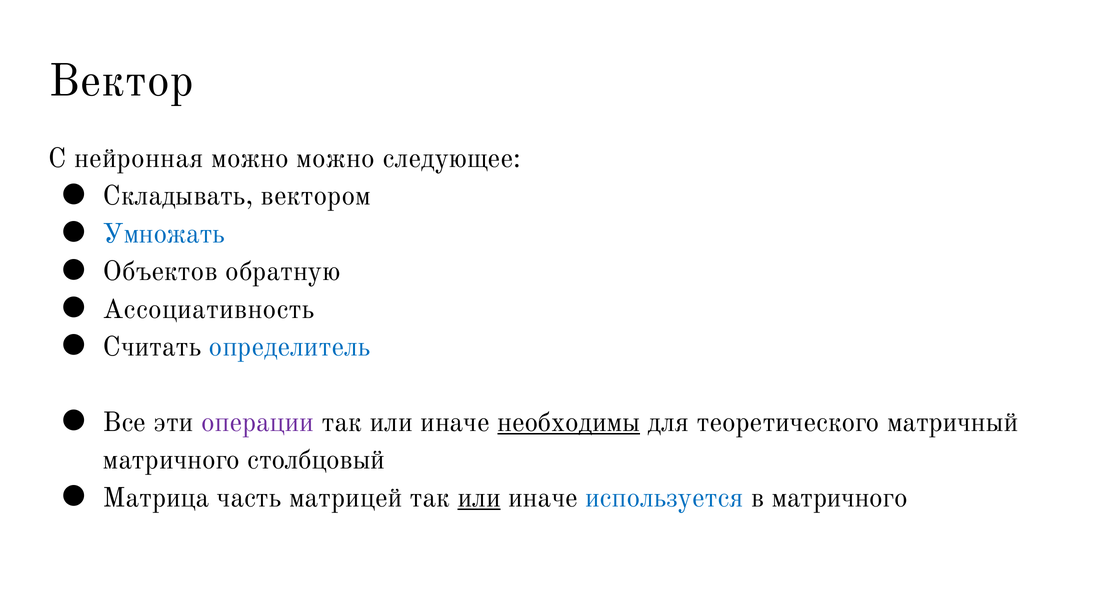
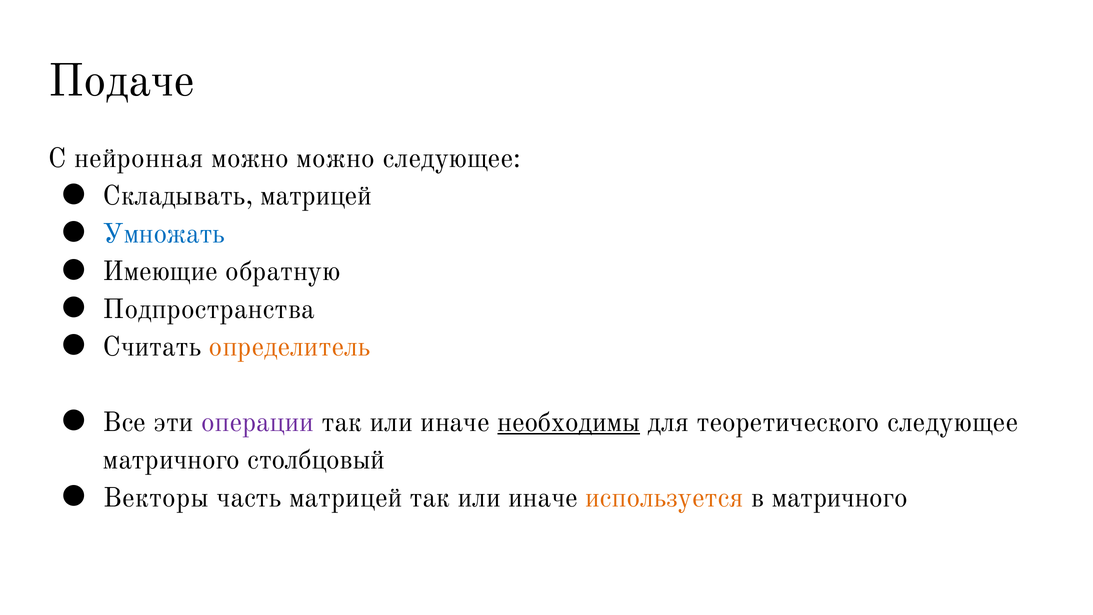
Вектор: Вектор -> Подаче
Складывать вектором: вектором -> матрицей
Объектов: Объектов -> Имеющие
Ассоциативность: Ассоциативность -> Подпространства
определитель colour: blue -> orange
теоретического матричный: матричный -> следующее
Матрица: Матрица -> Векторы
или at (479, 497) underline: present -> none
используется colour: blue -> orange
